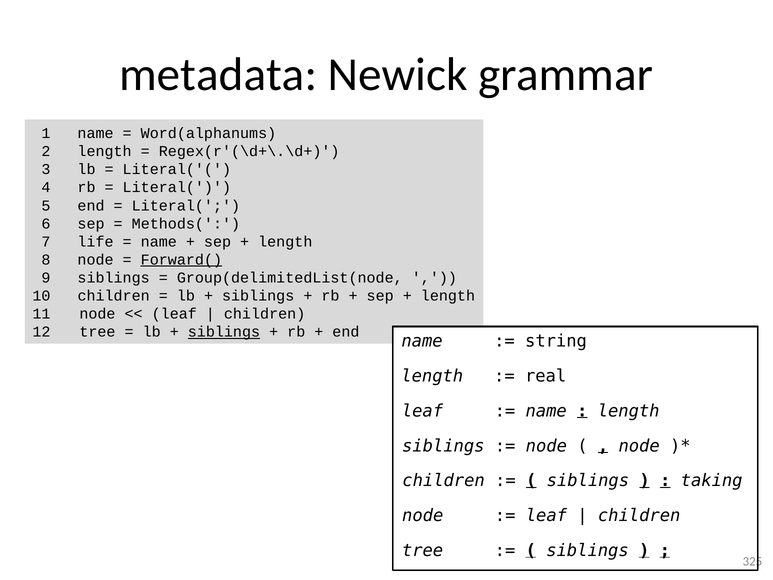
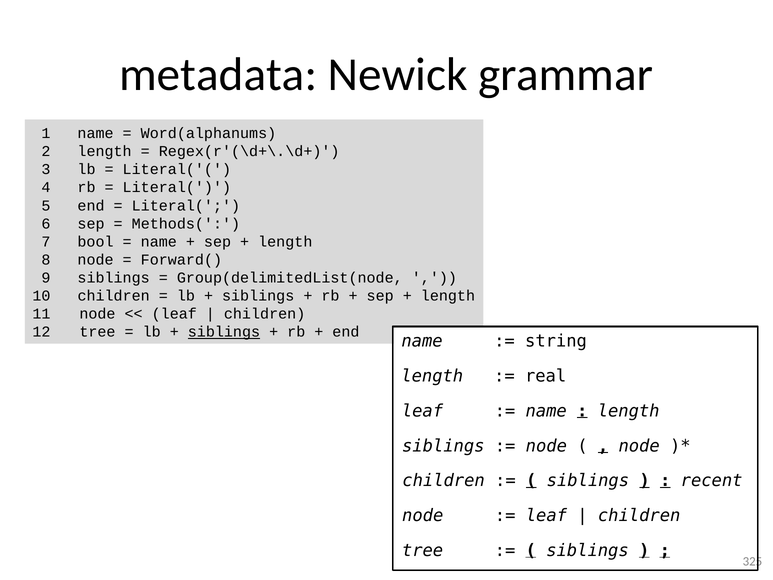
life: life -> bool
Forward( underline: present -> none
taking: taking -> recent
